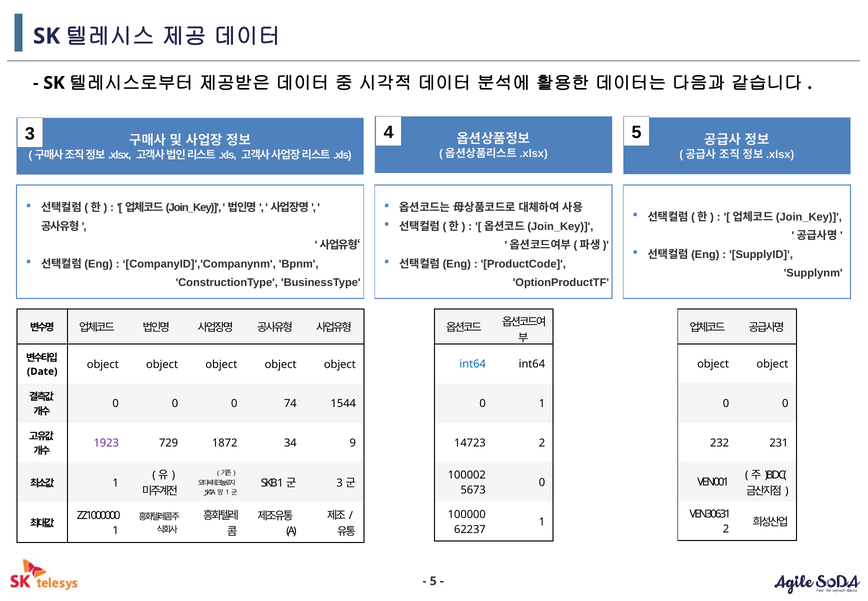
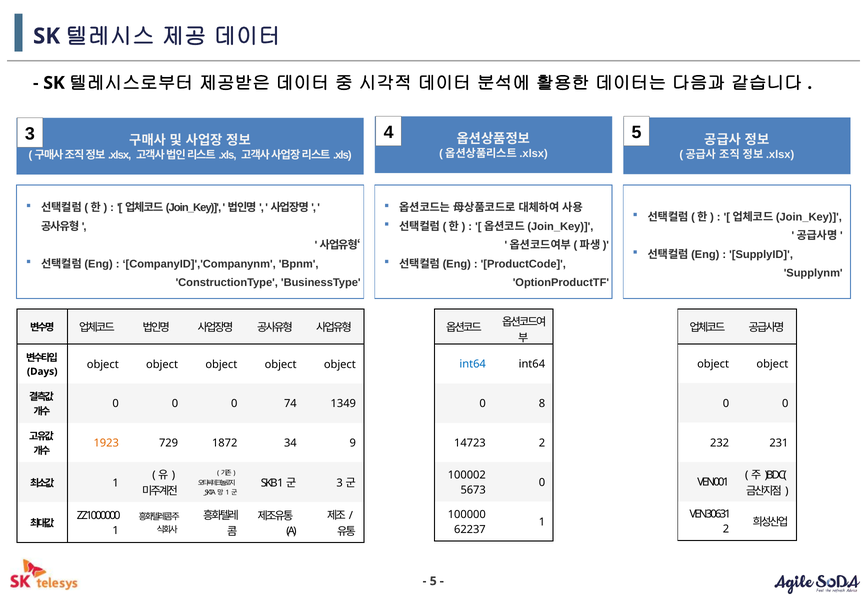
Date: Date -> Days
1544: 1544 -> 1349
0 1: 1 -> 8
1923 colour: purple -> orange
